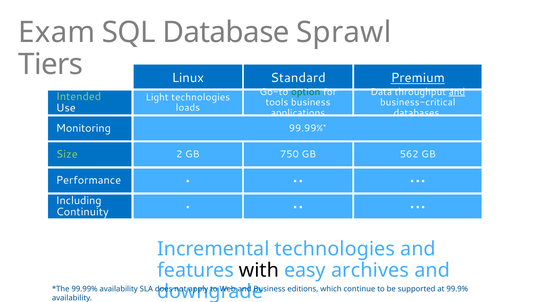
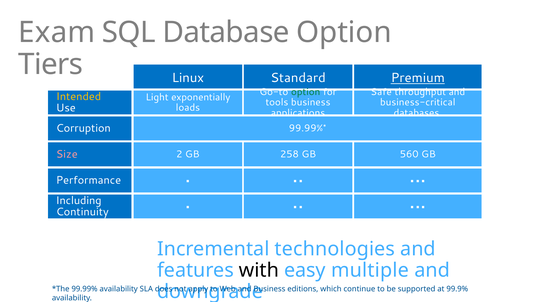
Database Sprawl: Sprawl -> Option
Data: Data -> Safe
and at (457, 92) underline: present -> none
Intended colour: light green -> yellow
Light technologies: technologies -> exponentially
Monitoring: Monitoring -> Corruption
Size colour: light green -> pink
750: 750 -> 258
562: 562 -> 560
archives: archives -> multiple
